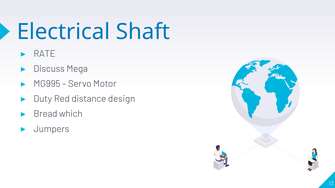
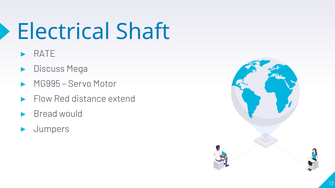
Duty: Duty -> Flow
design: design -> extend
which: which -> would
